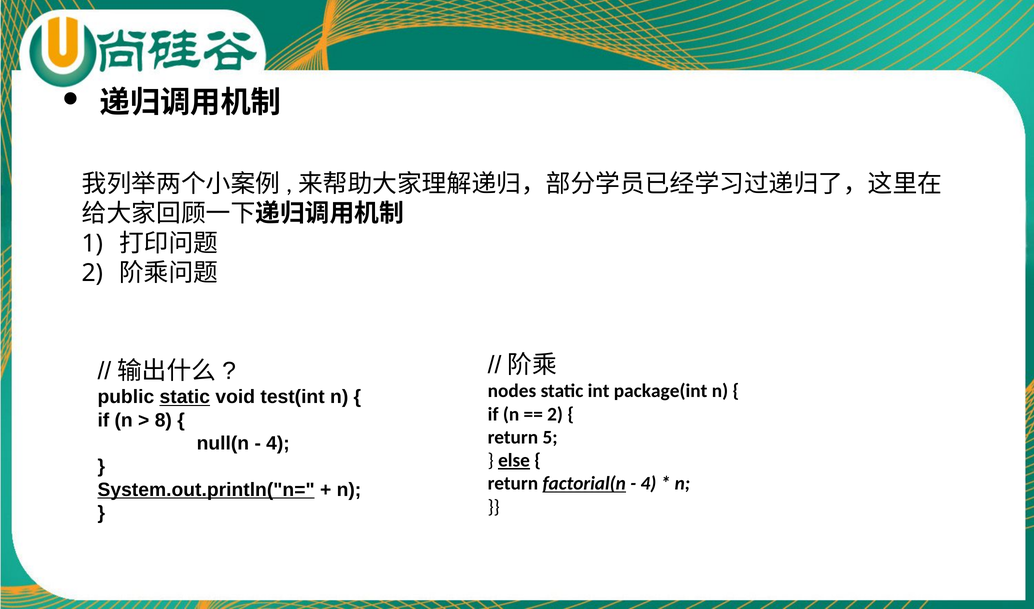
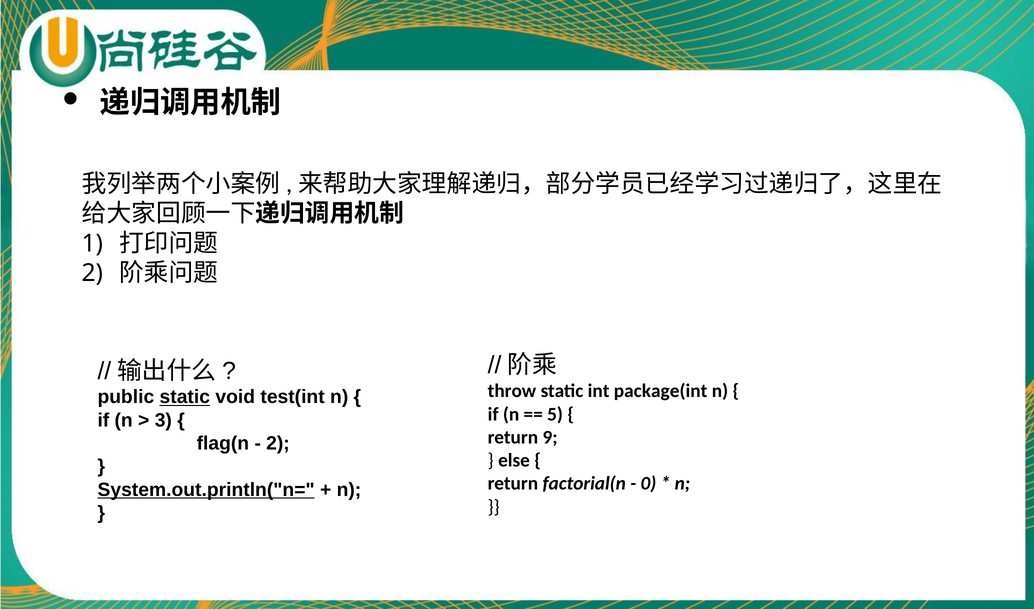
nodes: nodes -> throw
2 at (555, 414): 2 -> 5
8: 8 -> 3
5: 5 -> 9
null(n: null(n -> flag(n
4 at (278, 443): 4 -> 2
else underline: present -> none
factorial(n underline: present -> none
4 at (648, 483): 4 -> 0
